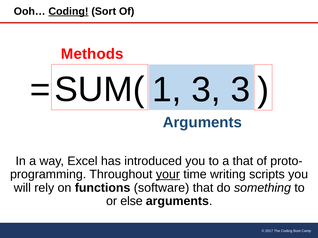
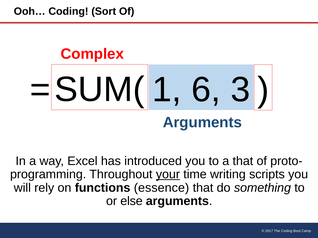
Coding at (68, 11) underline: present -> none
Methods: Methods -> Complex
1 3: 3 -> 6
software: software -> essence
